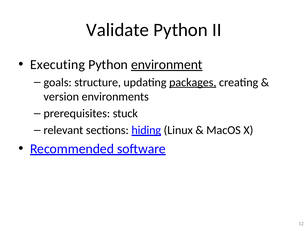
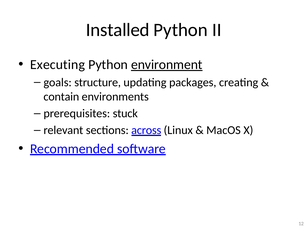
Validate: Validate -> Installed
packages underline: present -> none
version: version -> contain
hiding: hiding -> across
